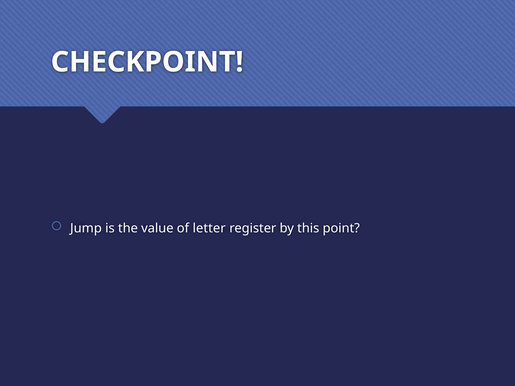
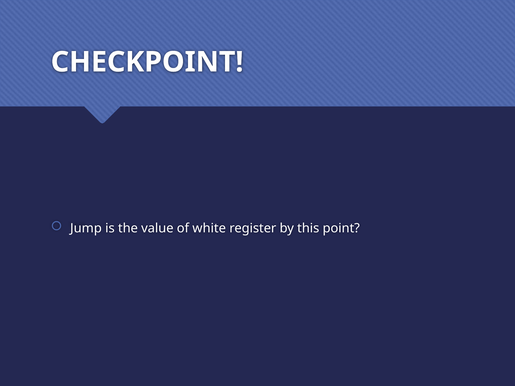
letter: letter -> white
